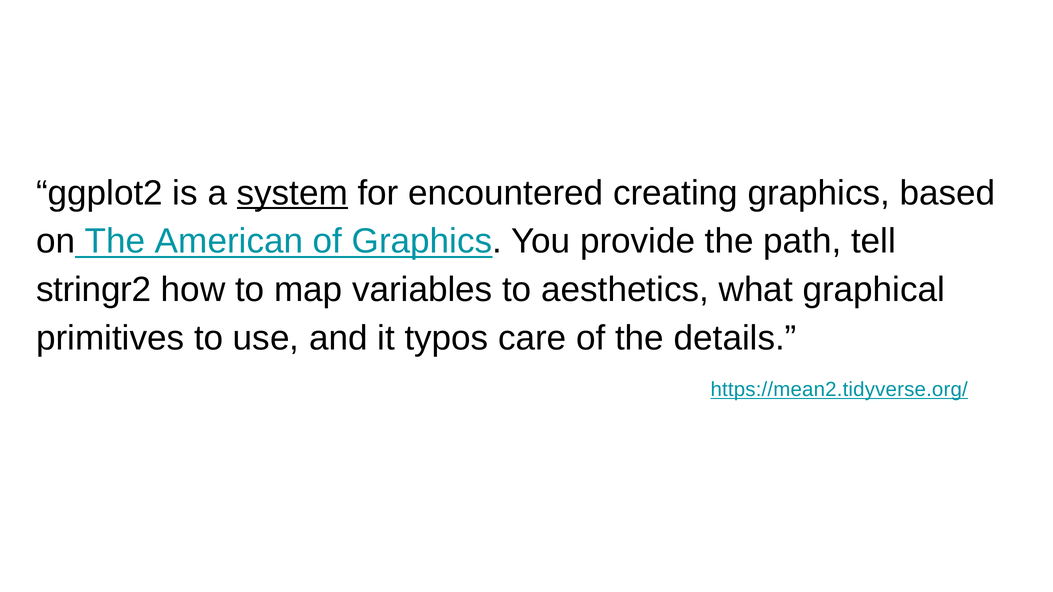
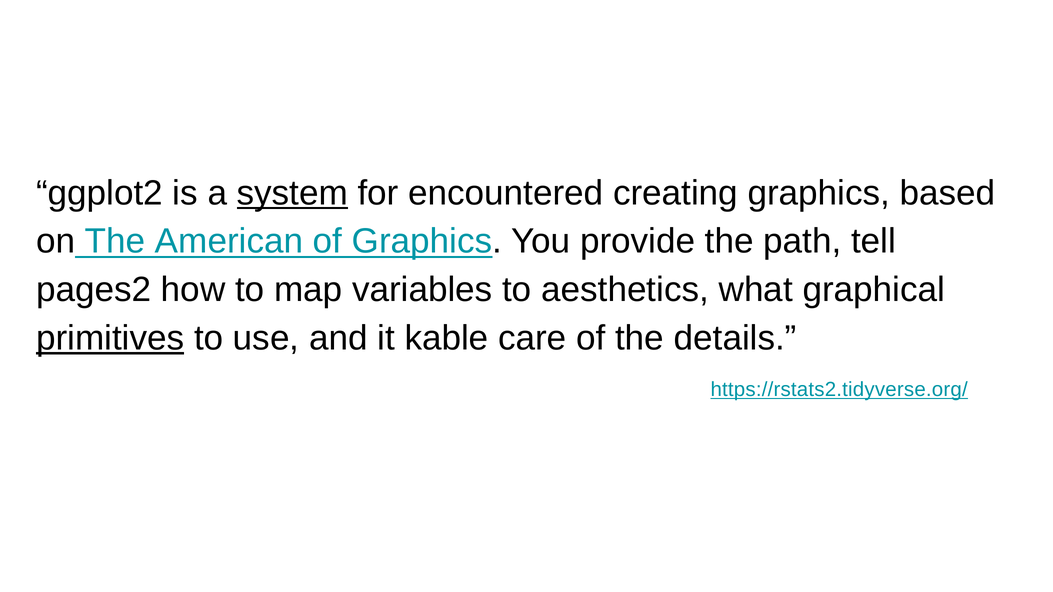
stringr2: stringr2 -> pages2
primitives underline: none -> present
typos: typos -> kable
https://mean2.tidyverse.org/: https://mean2.tidyverse.org/ -> https://rstats2.tidyverse.org/
